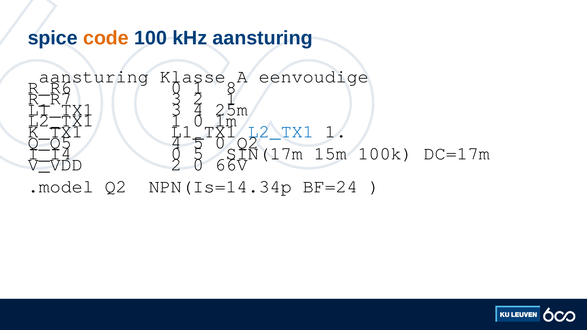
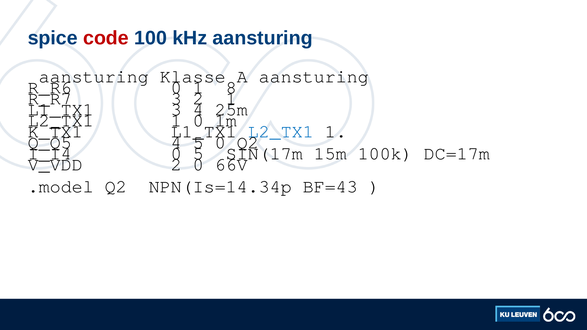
code colour: orange -> red
A eenvoudige: eenvoudige -> aansturing
BF=24: BF=24 -> BF=43
